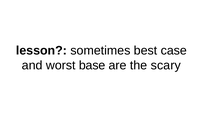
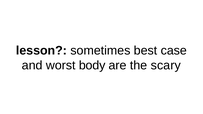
base: base -> body
